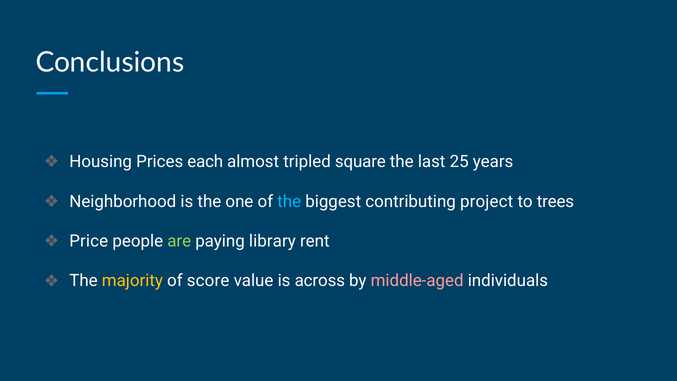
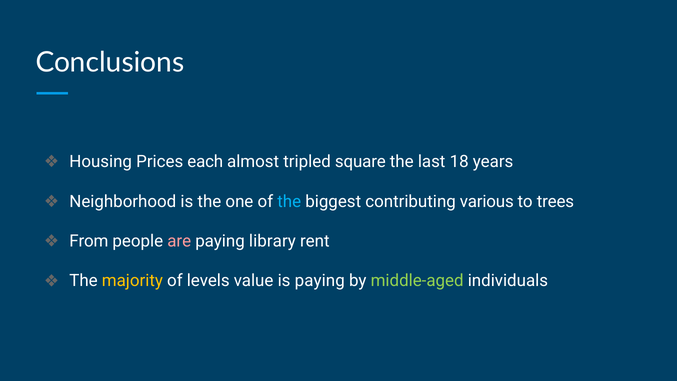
25: 25 -> 18
project: project -> various
Price: Price -> From
are colour: light green -> pink
score: score -> levels
is across: across -> paying
middle-aged colour: pink -> light green
